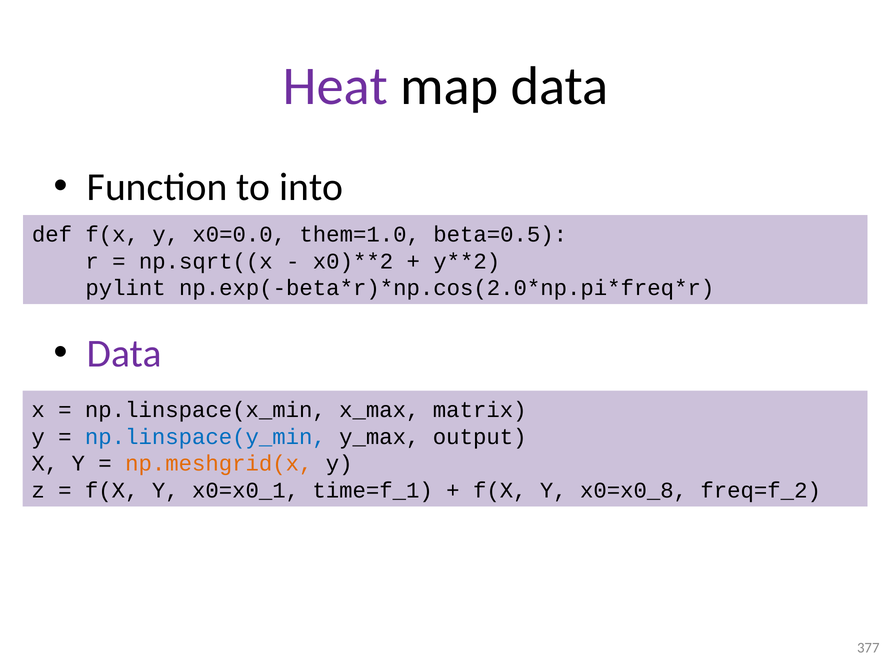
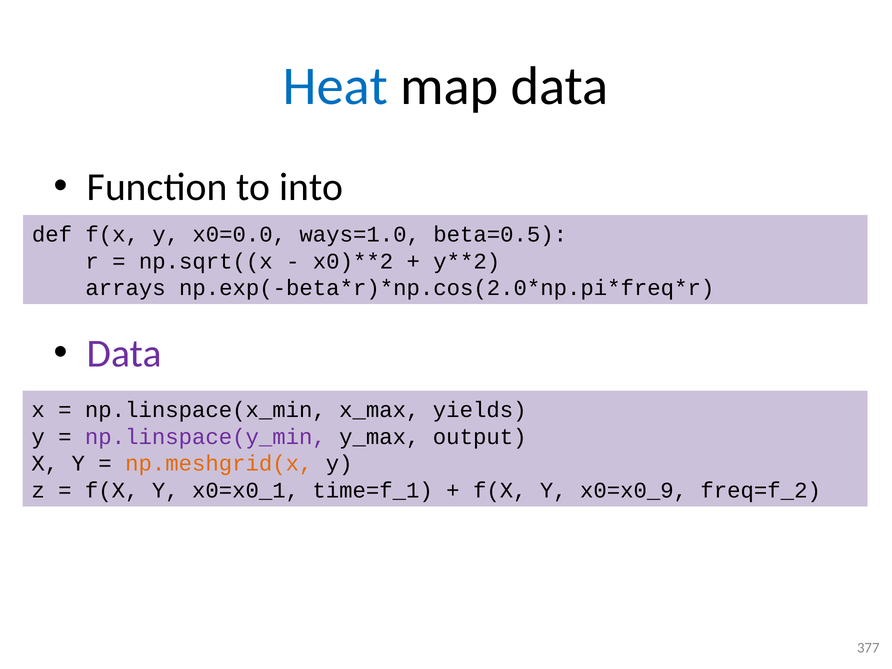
Heat colour: purple -> blue
them=1.0: them=1.0 -> ways=1.0
pylint: pylint -> arrays
matrix: matrix -> yields
np.linspace(y_min colour: blue -> purple
x0=x0_8: x0=x0_8 -> x0=x0_9
